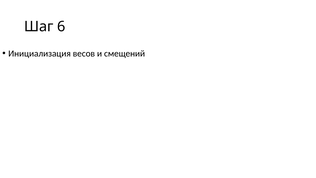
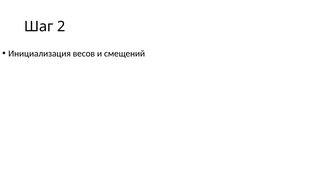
6: 6 -> 2
